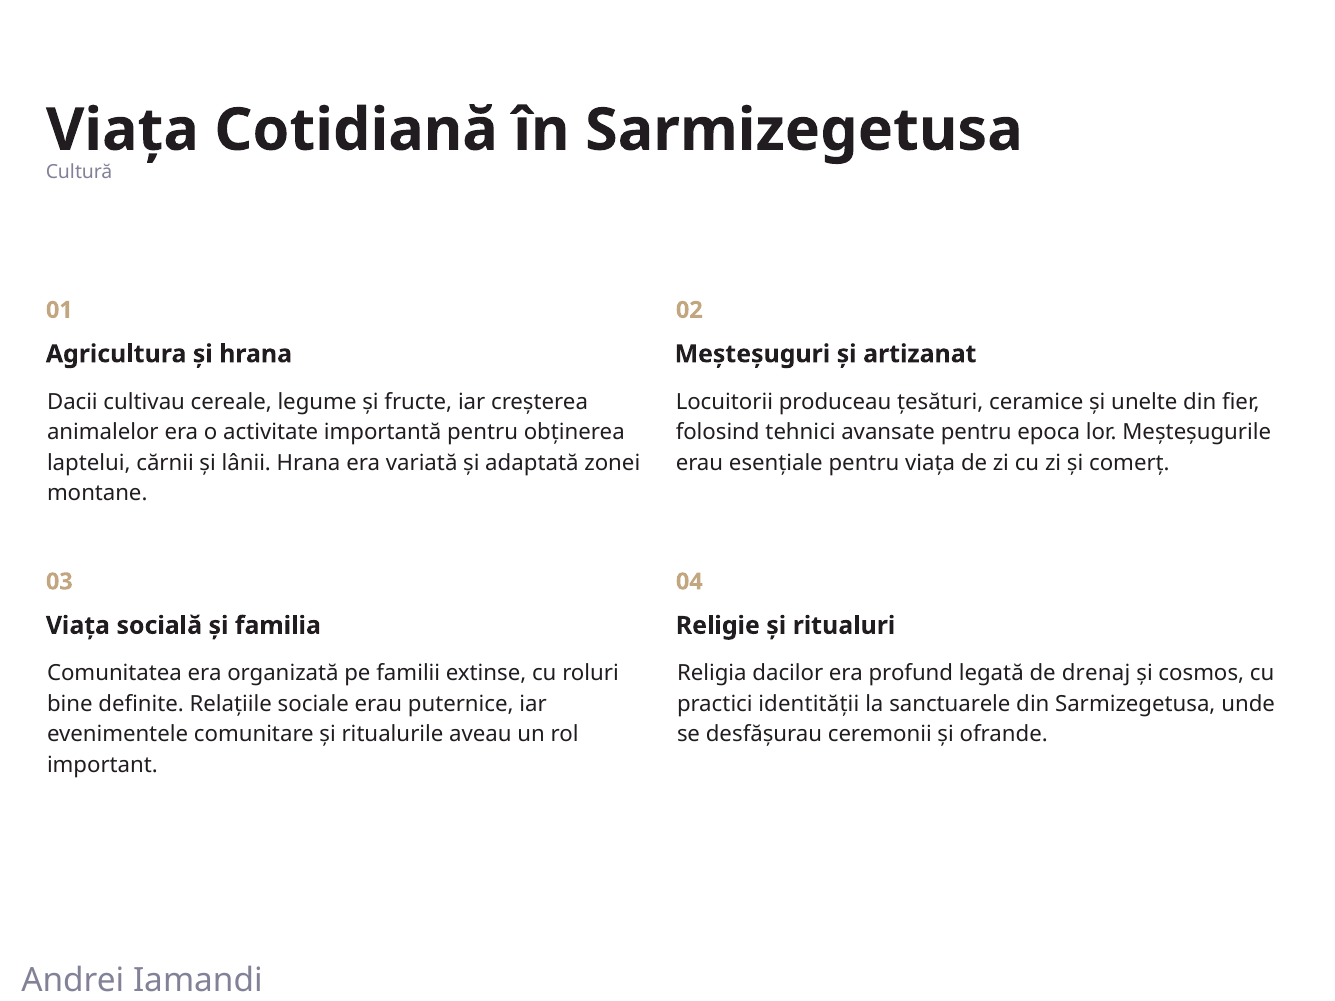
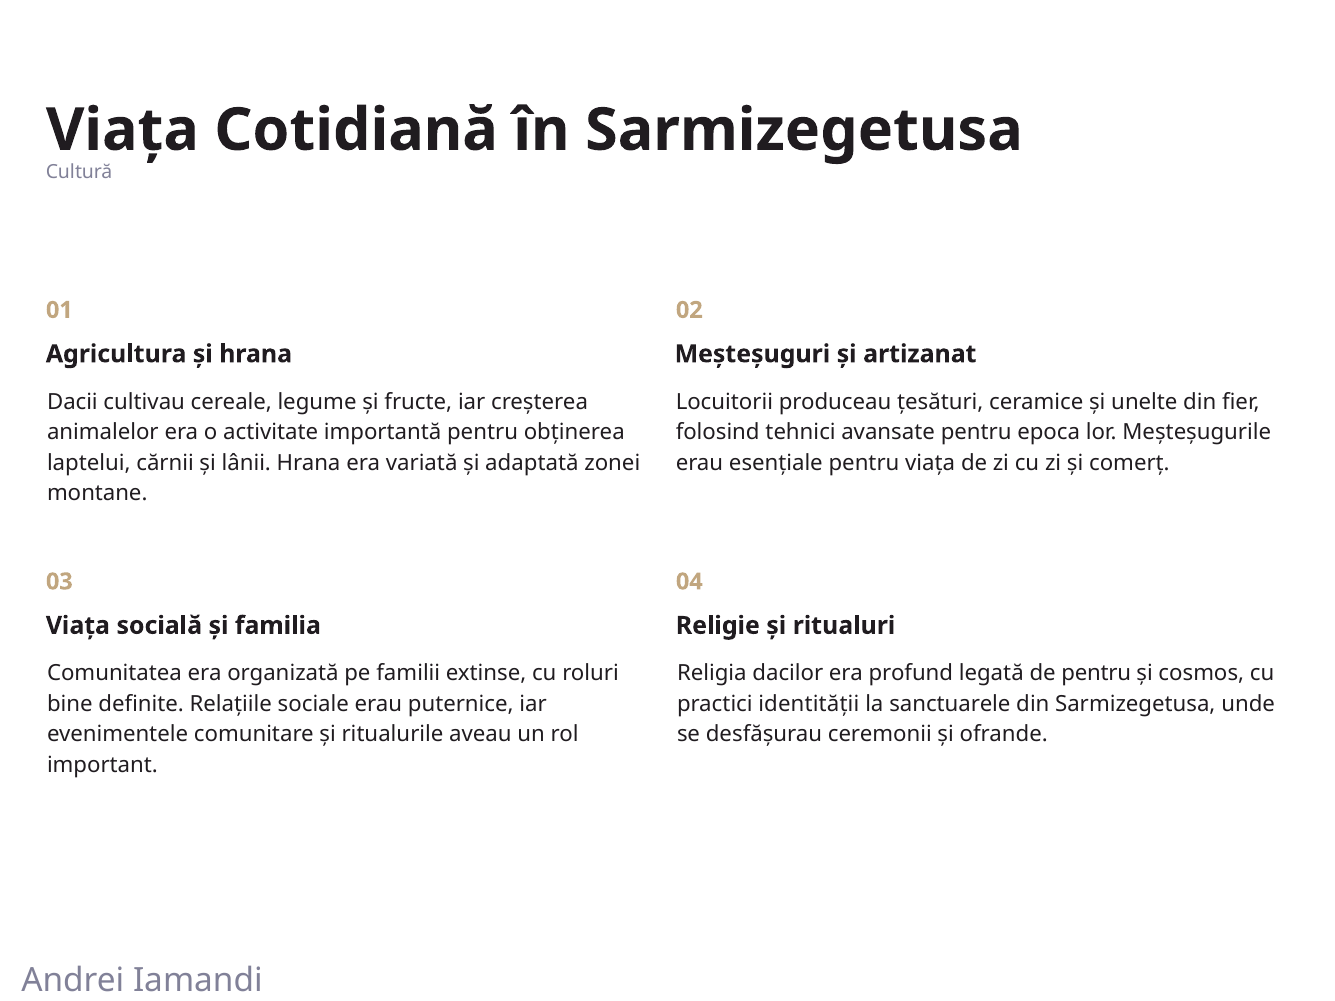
de drenaj: drenaj -> pentru
